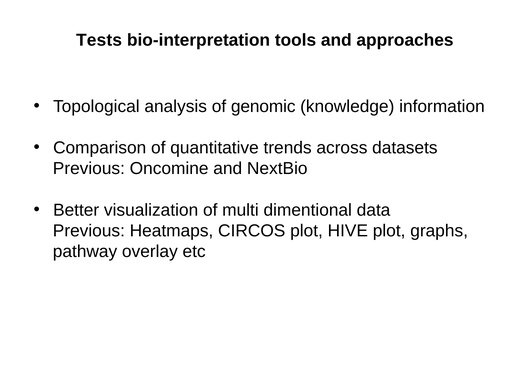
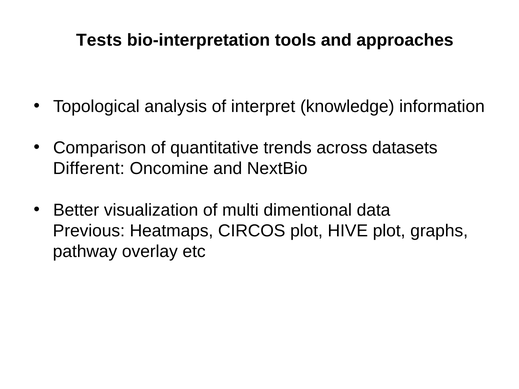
genomic: genomic -> interpret
Previous at (89, 169): Previous -> Different
